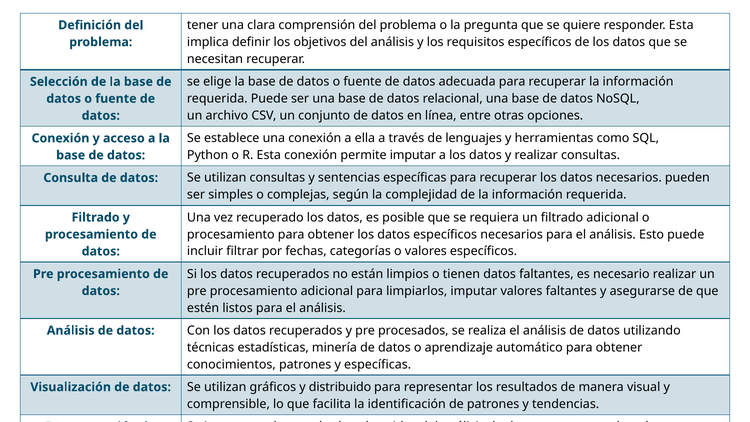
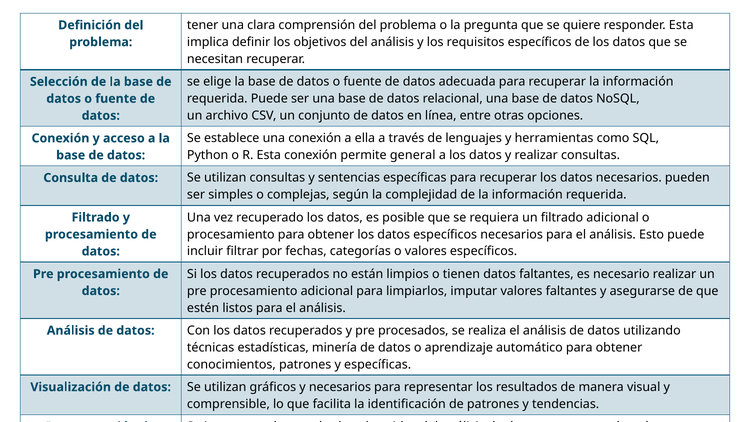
permite imputar: imputar -> general
y distribuido: distribuido -> necesarios
